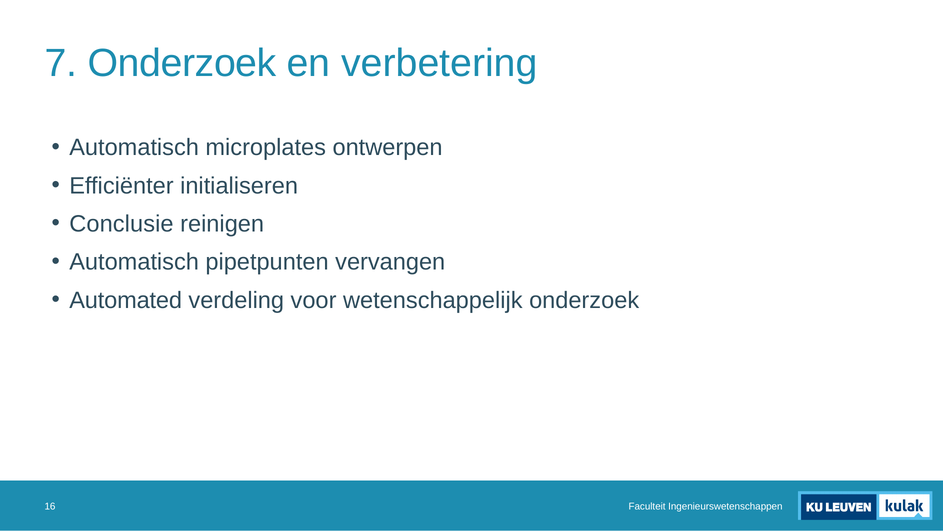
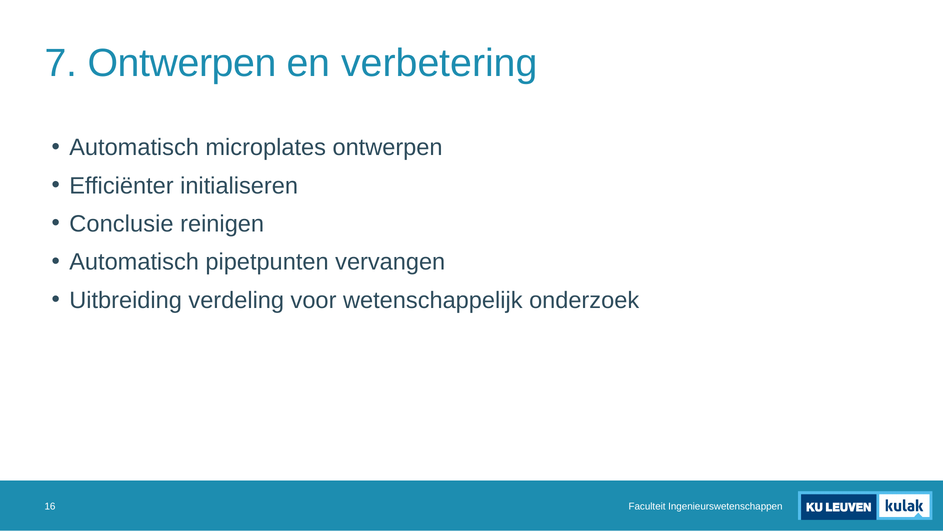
7 Onderzoek: Onderzoek -> Ontwerpen
Automated: Automated -> Uitbreiding
